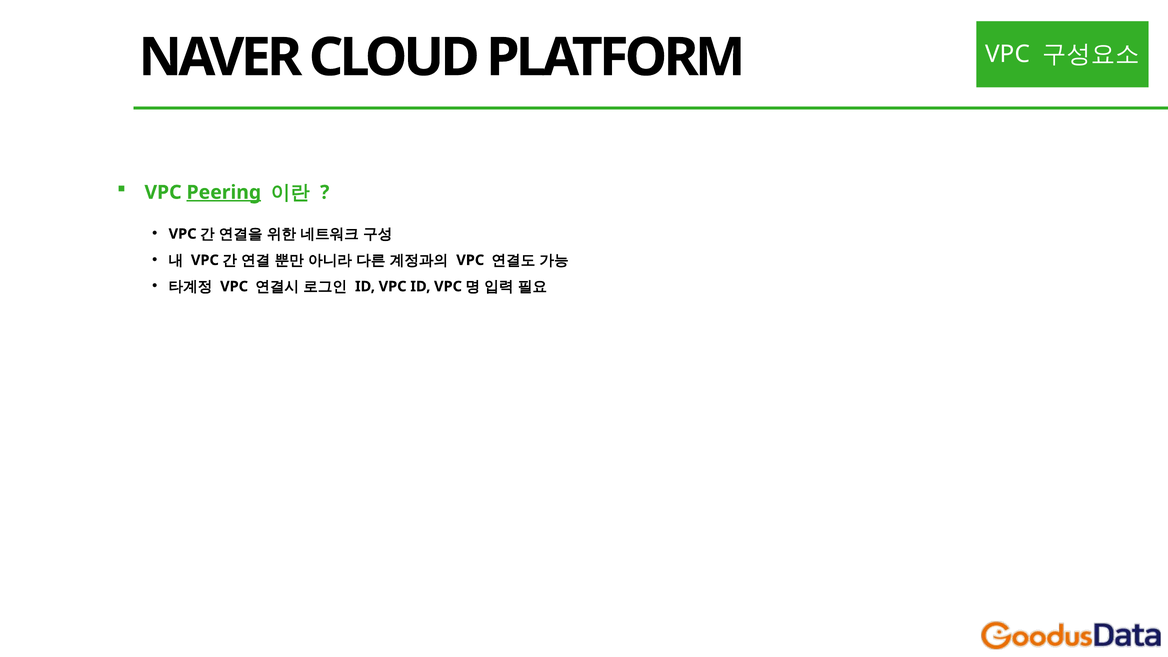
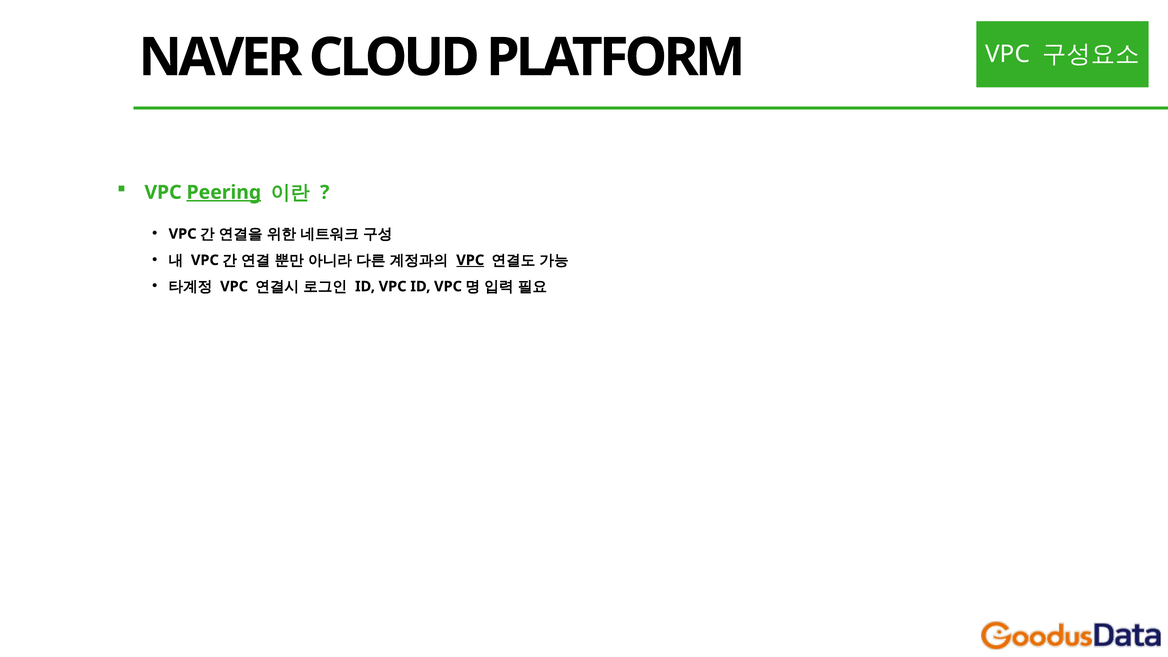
VPC at (470, 260) underline: none -> present
